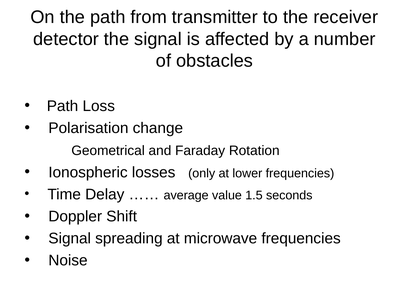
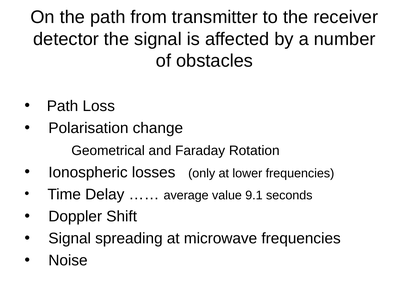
1.5: 1.5 -> 9.1
